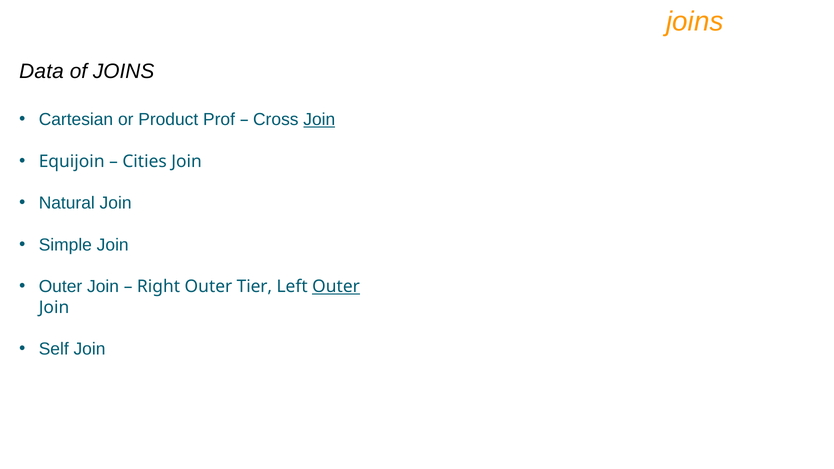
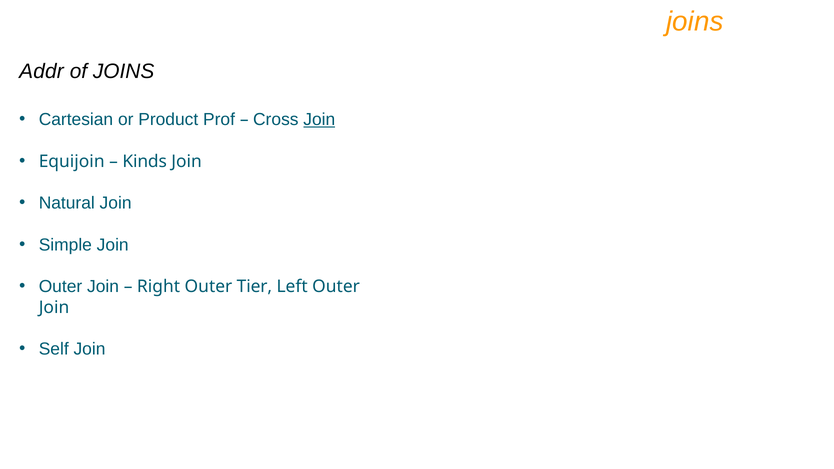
Data: Data -> Addr
Cities: Cities -> Kinds
Outer at (336, 287) underline: present -> none
